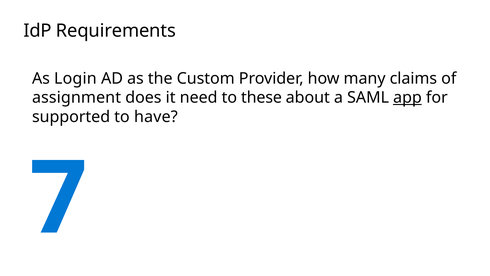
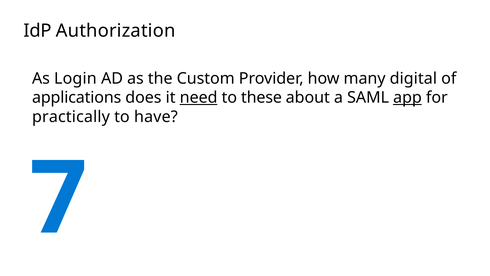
Requirements: Requirements -> Authorization
claims: claims -> digital
assignment: assignment -> applications
need underline: none -> present
supported: supported -> practically
